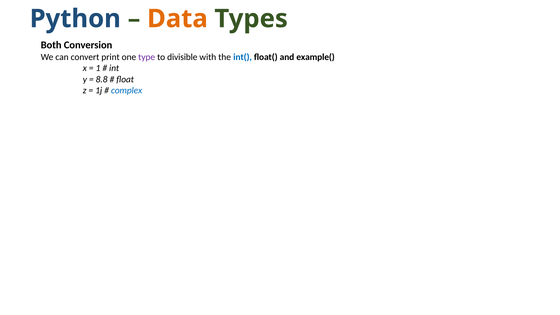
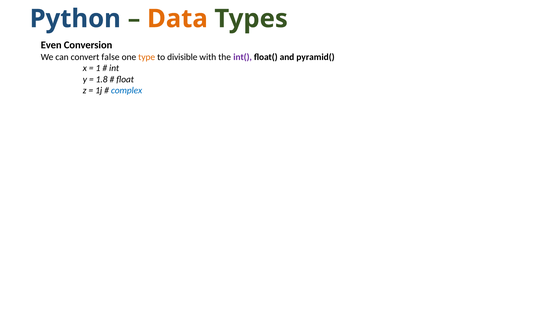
Both: Both -> Even
print: print -> false
type colour: purple -> orange
int( colour: blue -> purple
example(: example( -> pyramid(
8.8: 8.8 -> 1.8
